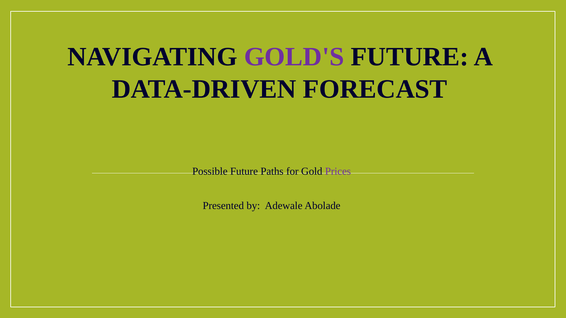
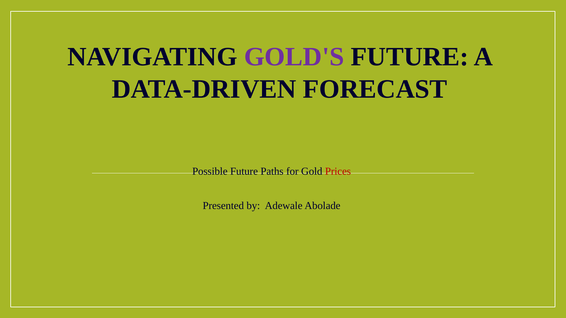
Prices colour: purple -> red
